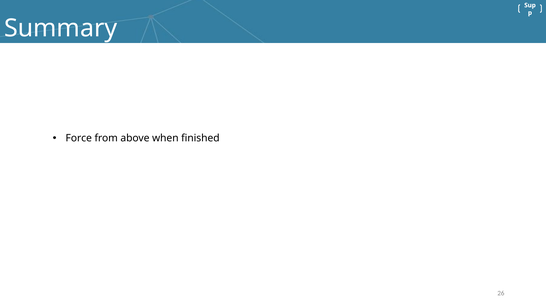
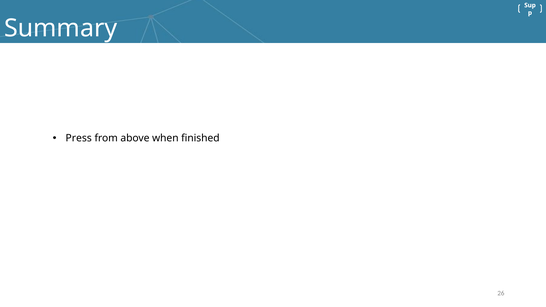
Force: Force -> Press
